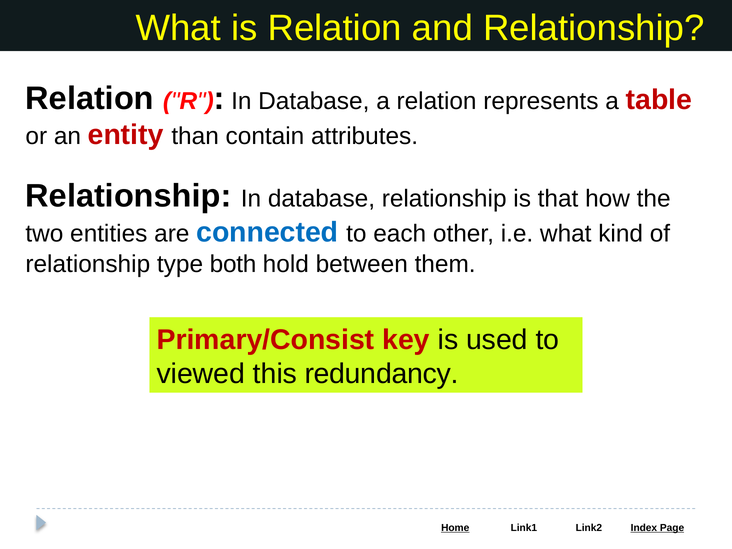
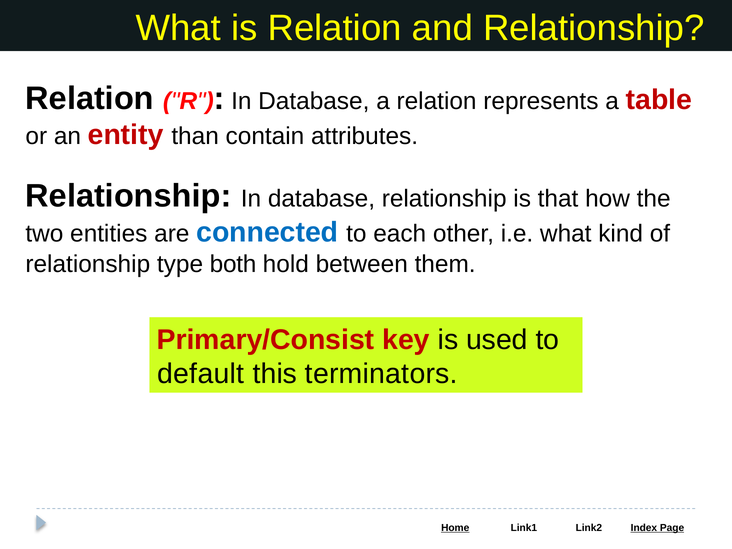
viewed: viewed -> default
redundancy: redundancy -> terminators
